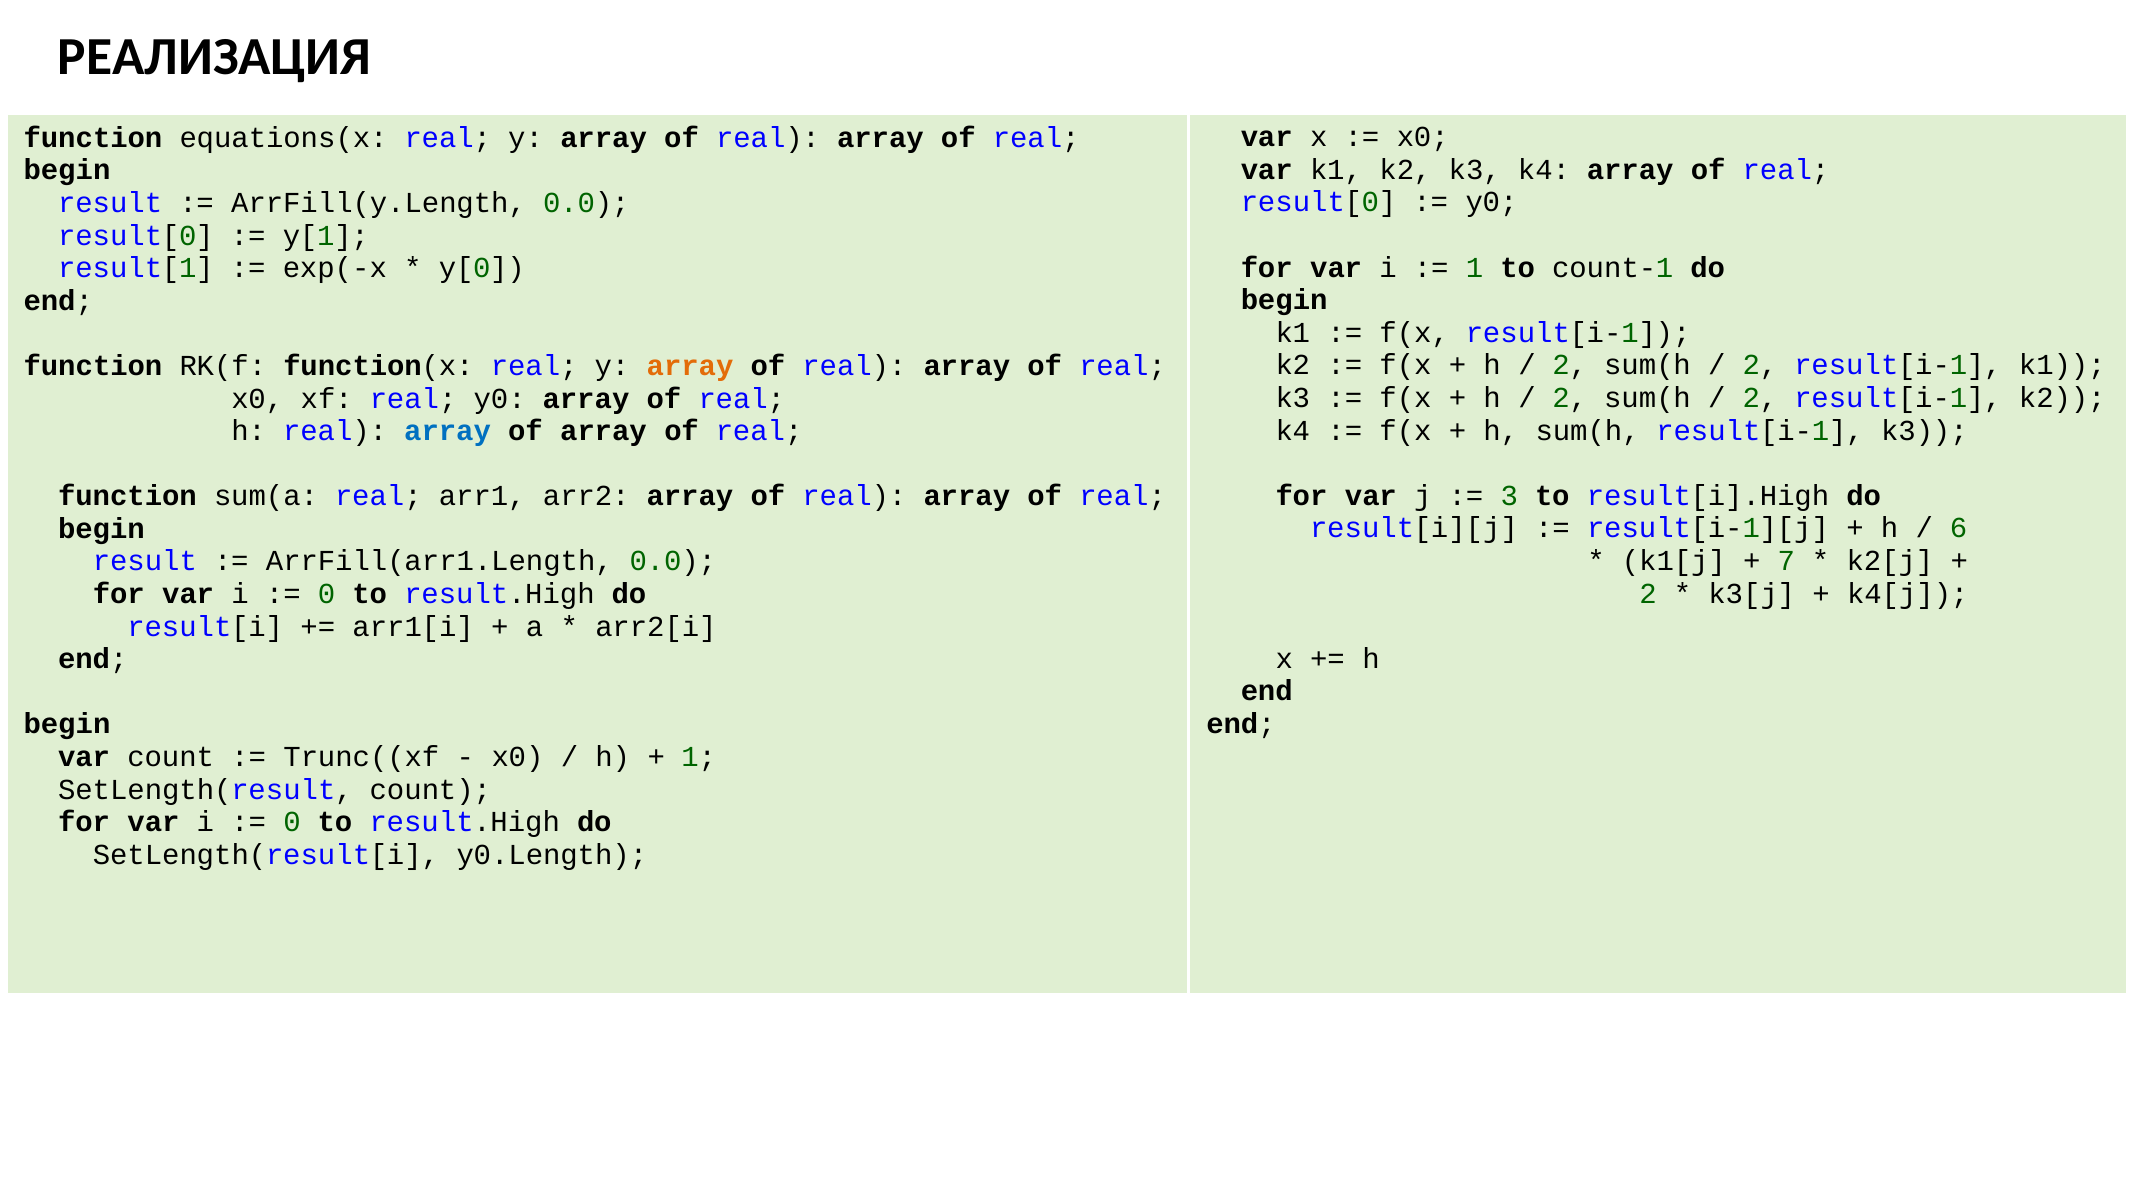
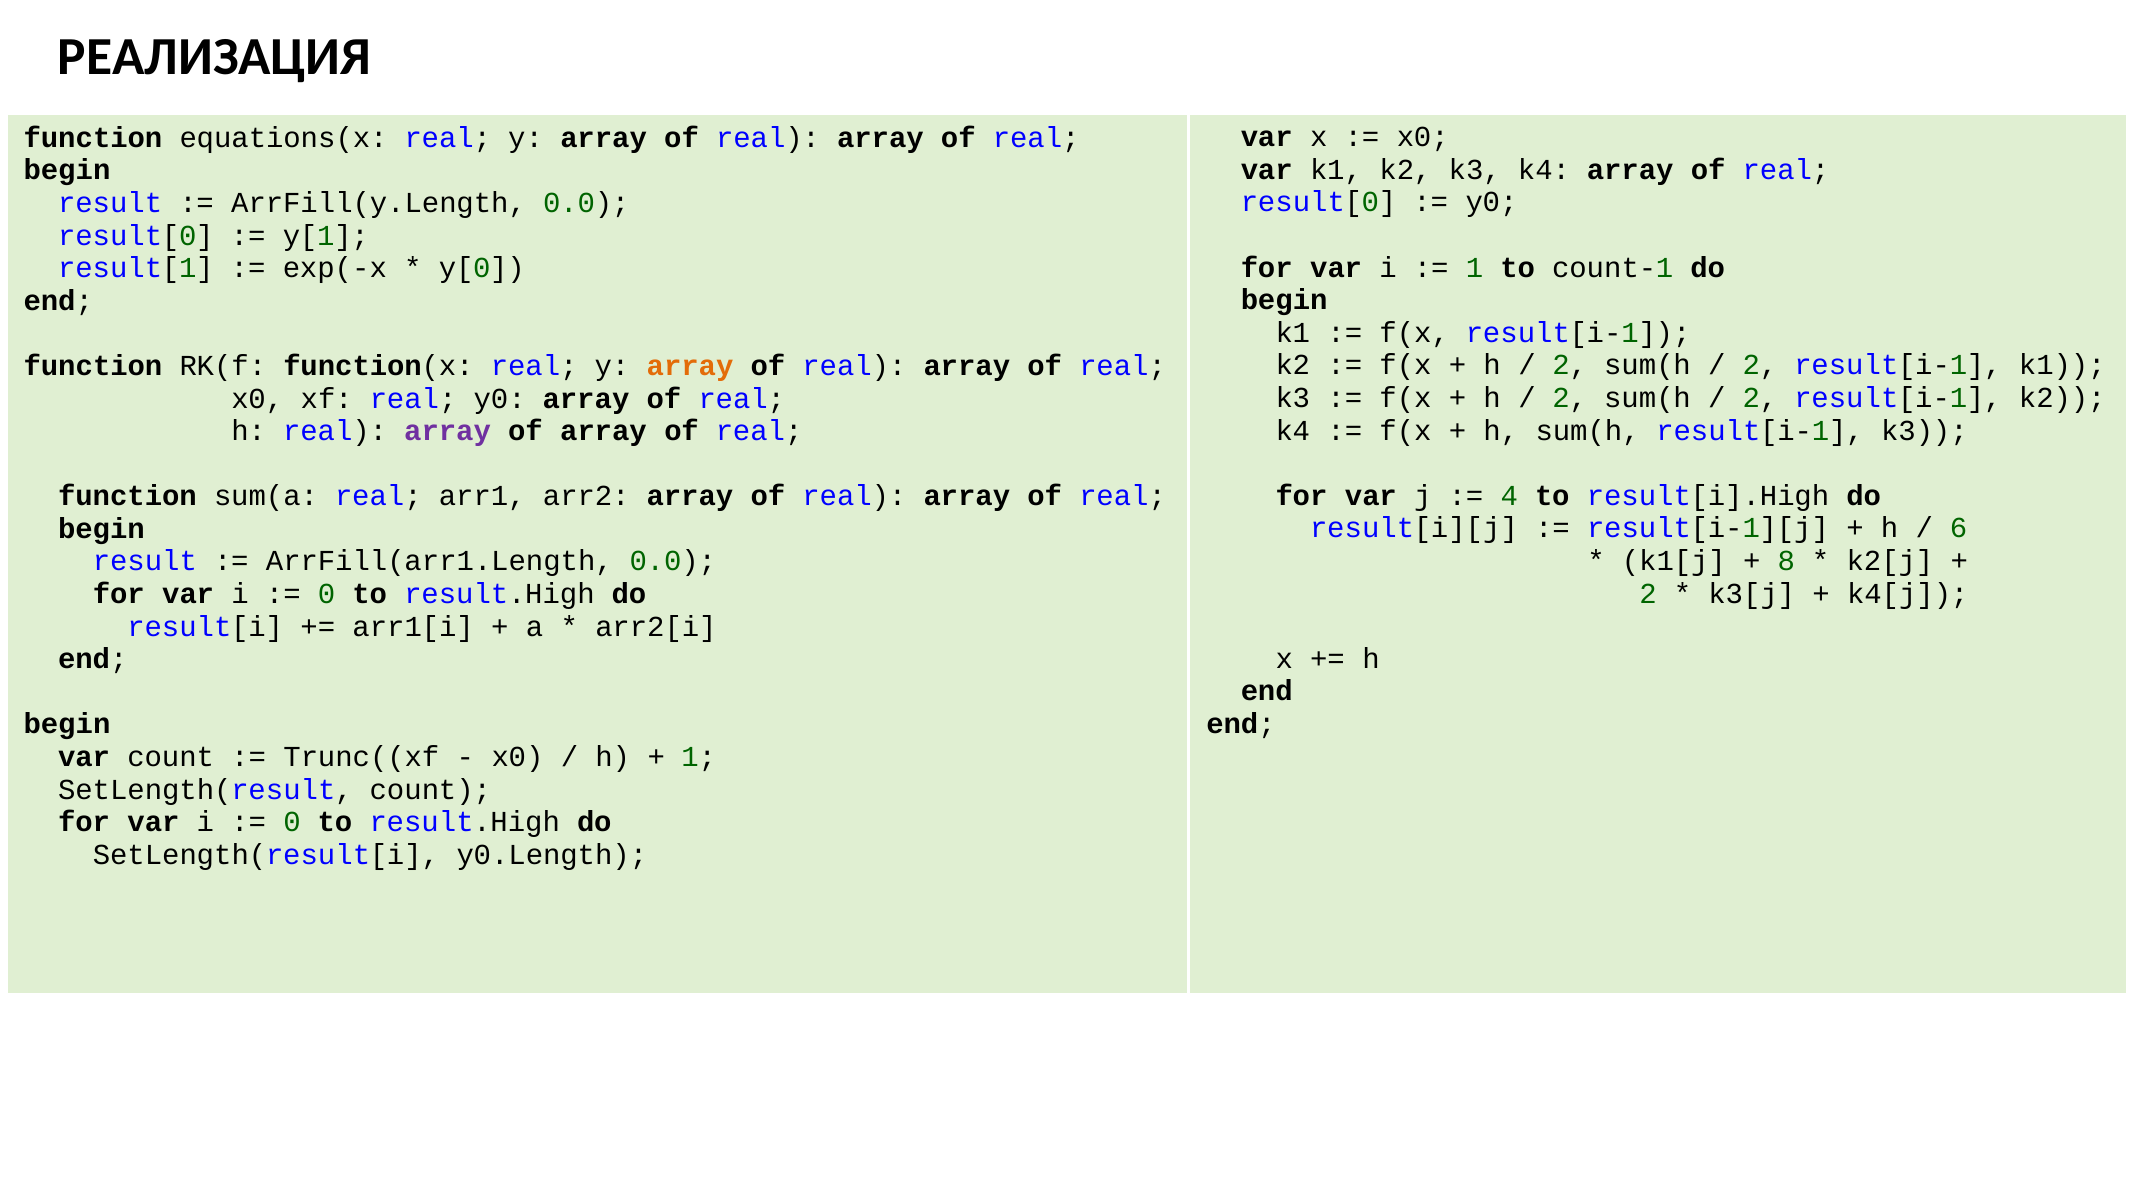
array at (448, 431) colour: blue -> purple
3: 3 -> 4
7: 7 -> 8
